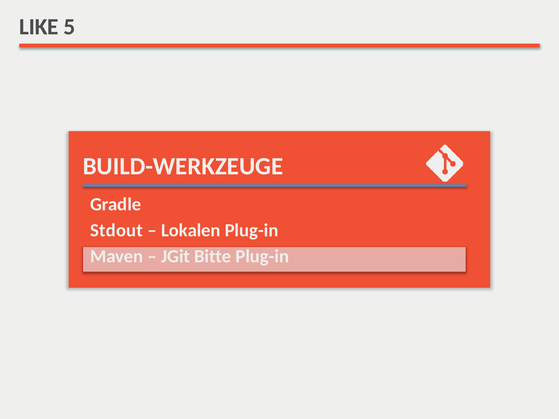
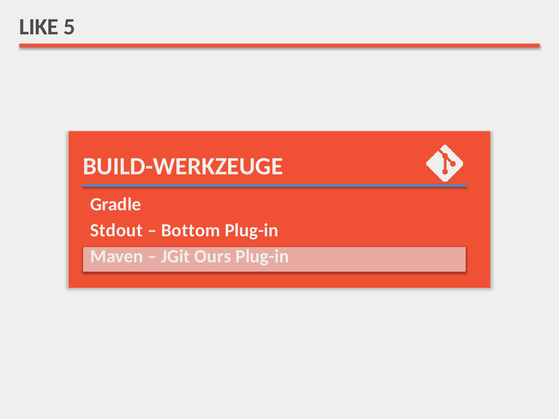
Lokalen: Lokalen -> Bottom
Bitte: Bitte -> Ours
